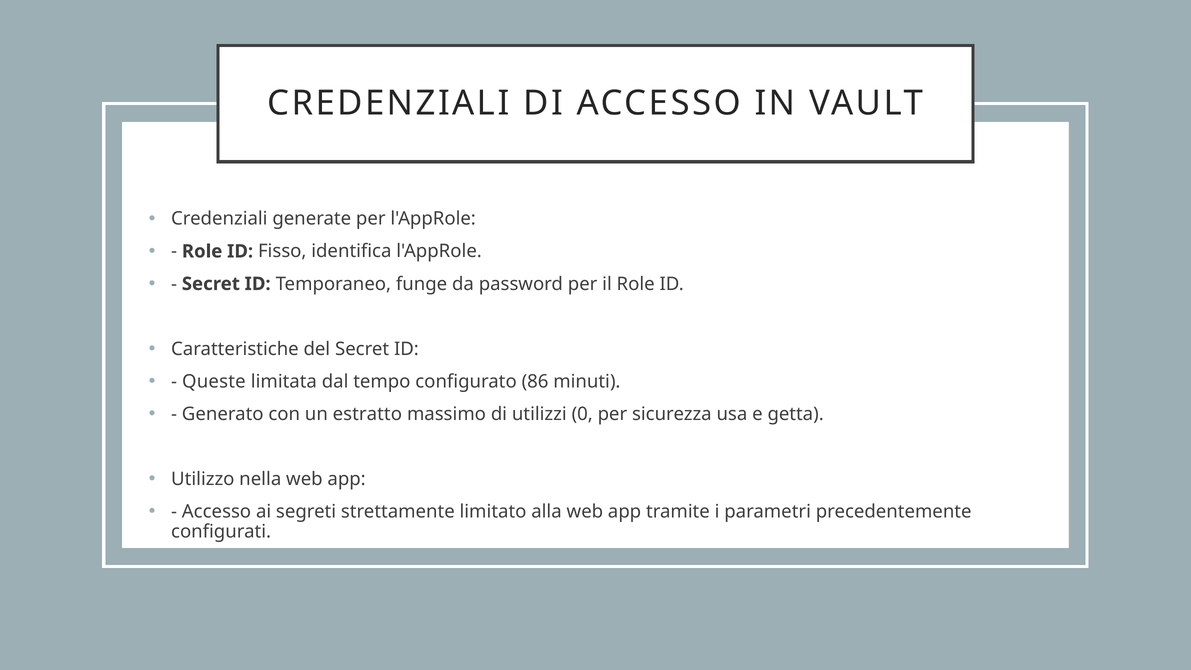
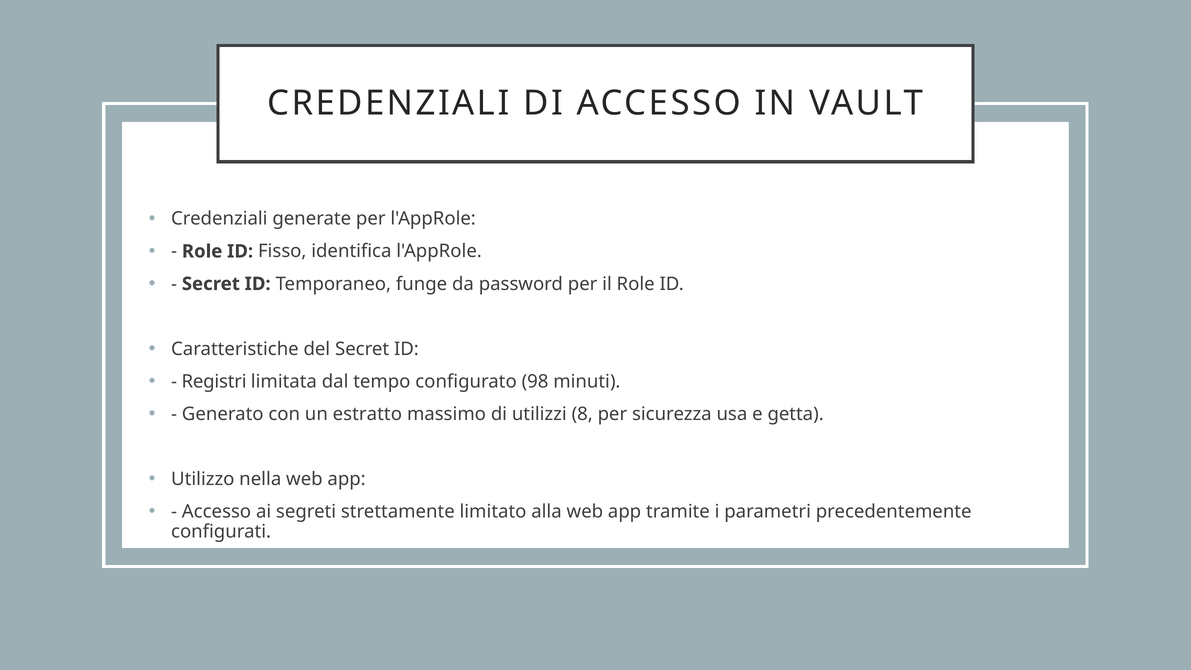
Queste: Queste -> Registri
86: 86 -> 98
0: 0 -> 8
